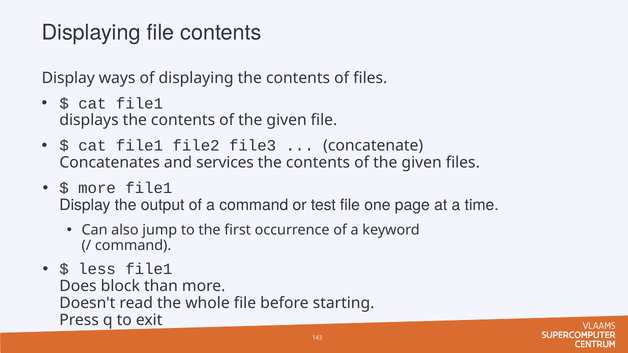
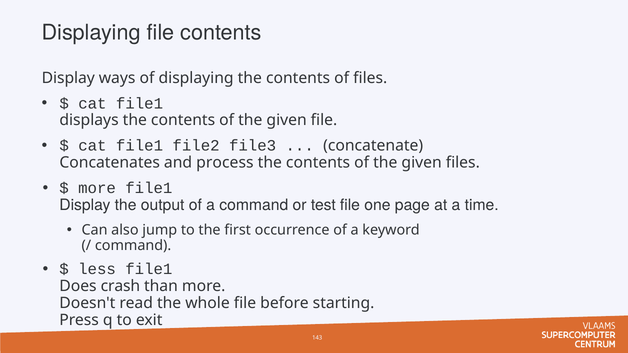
services: services -> process
block: block -> crash
